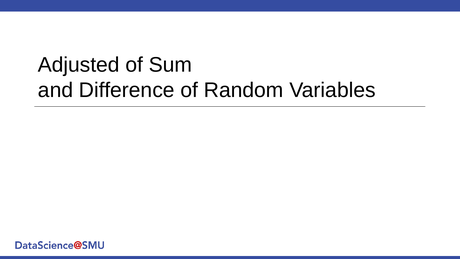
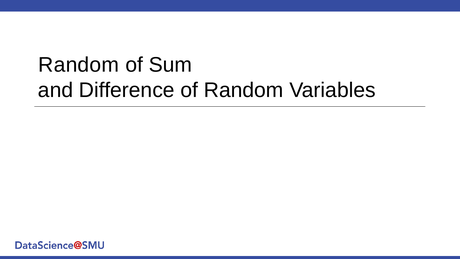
Adjusted at (79, 65): Adjusted -> Random
